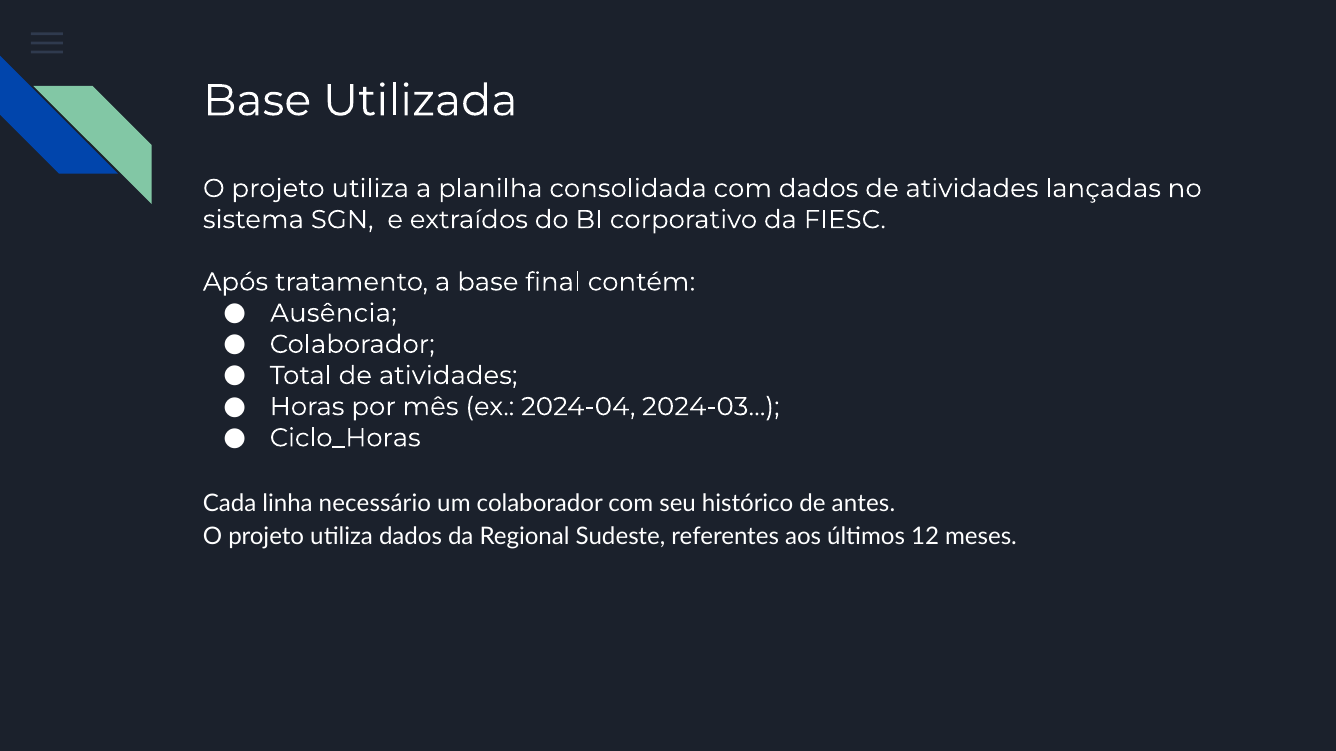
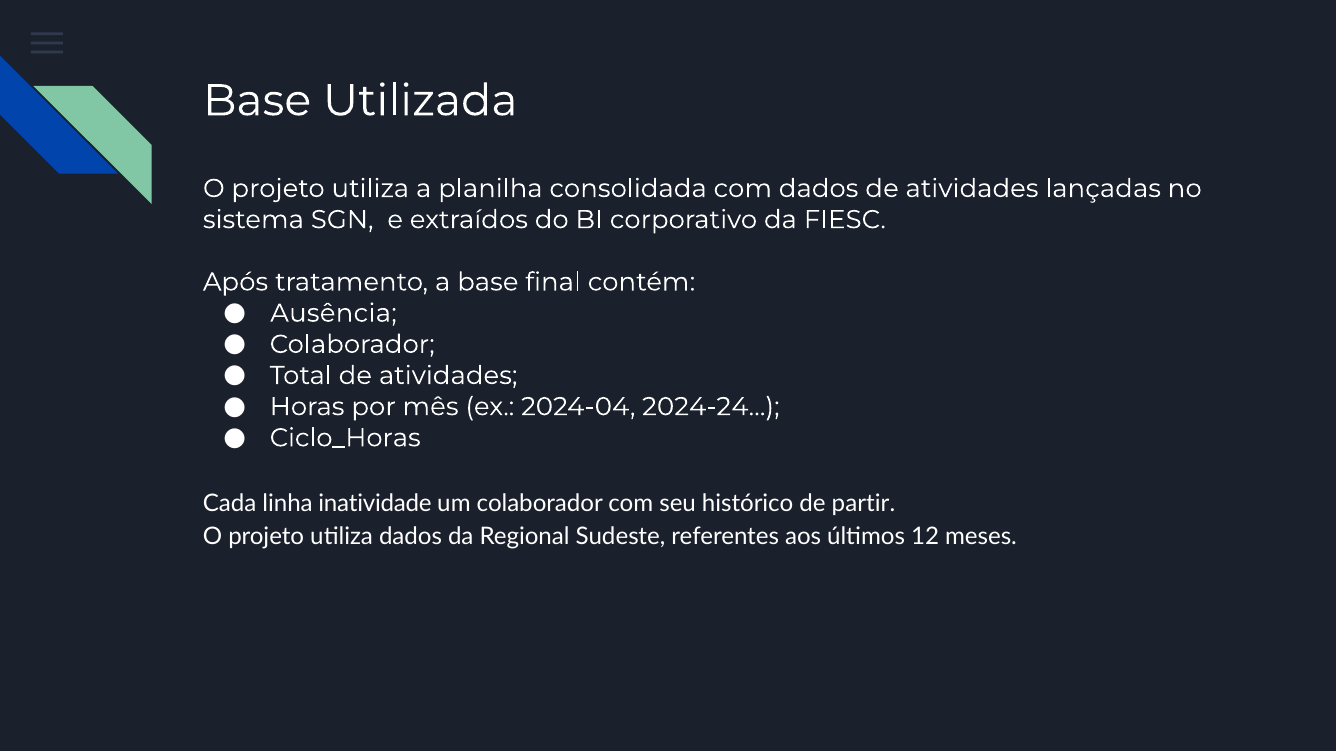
2024-03: 2024-03 -> 2024-24
necessário: necessário -> inatividade
antes: antes -> partir
